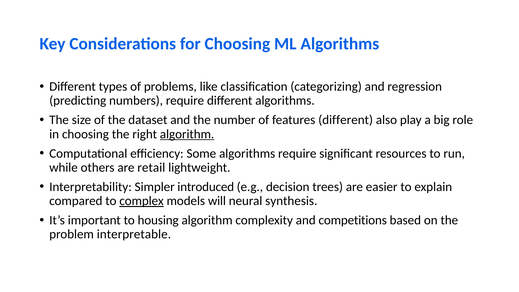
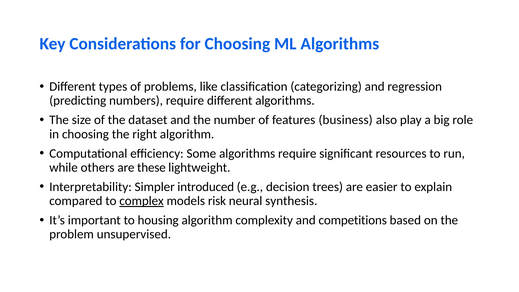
features different: different -> business
algorithm at (187, 134) underline: present -> none
retail: retail -> these
will: will -> risk
interpretable: interpretable -> unsupervised
